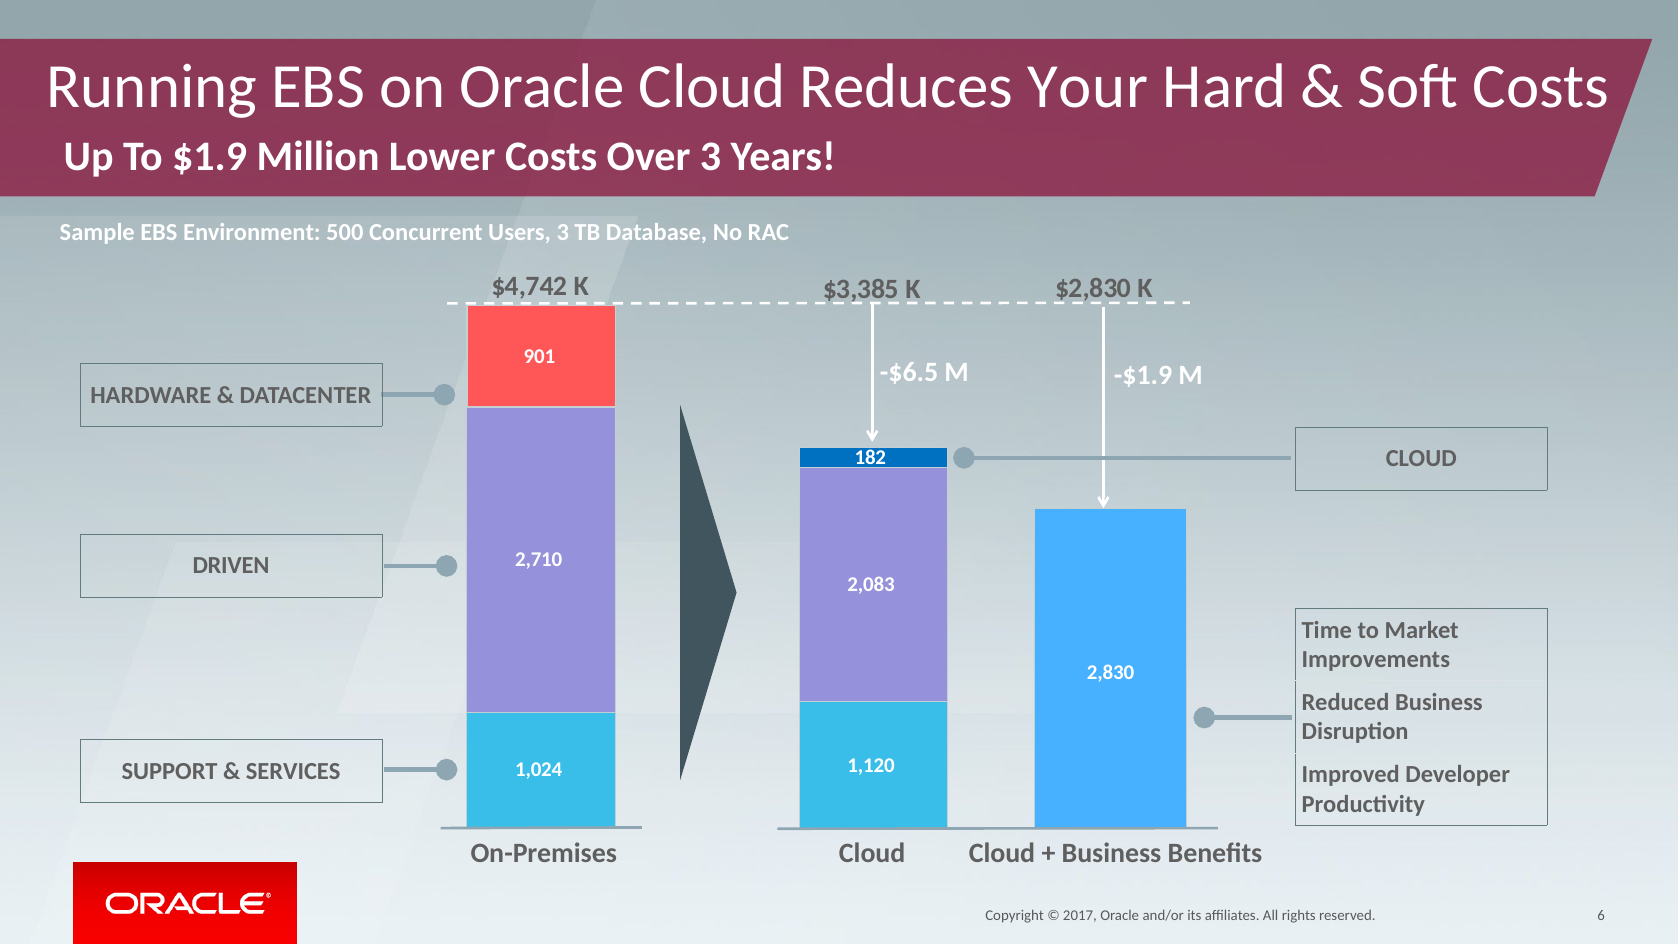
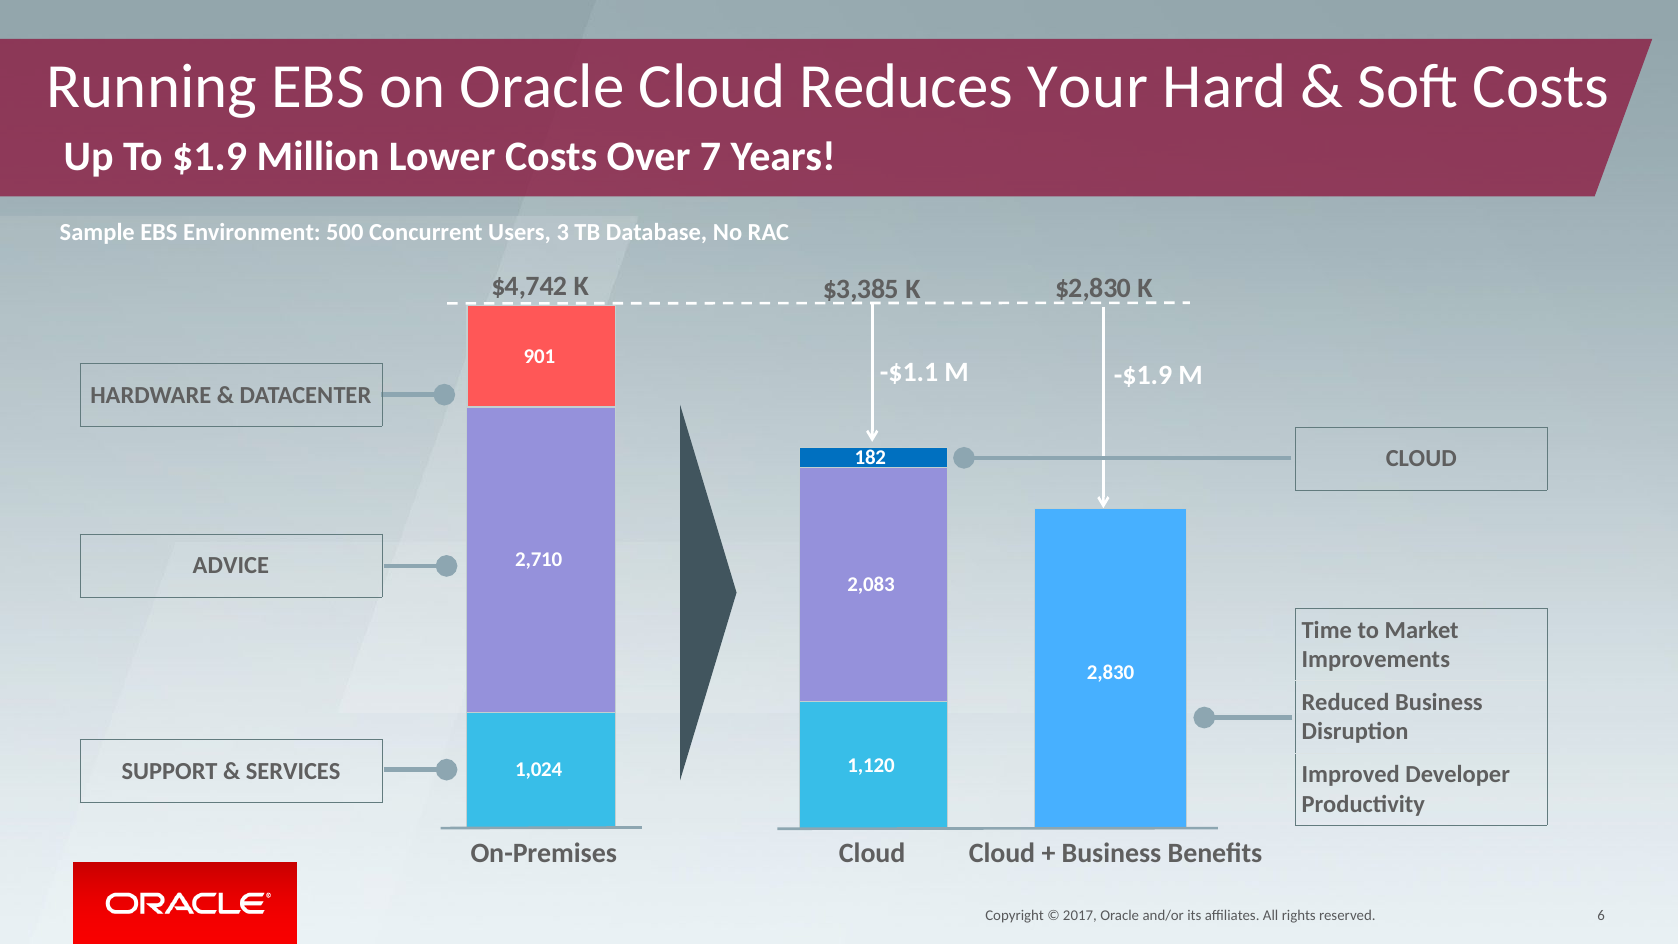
Over 3: 3 -> 7
-$6.5: -$6.5 -> -$1.1
DRIVEN: DRIVEN -> ADVICE
